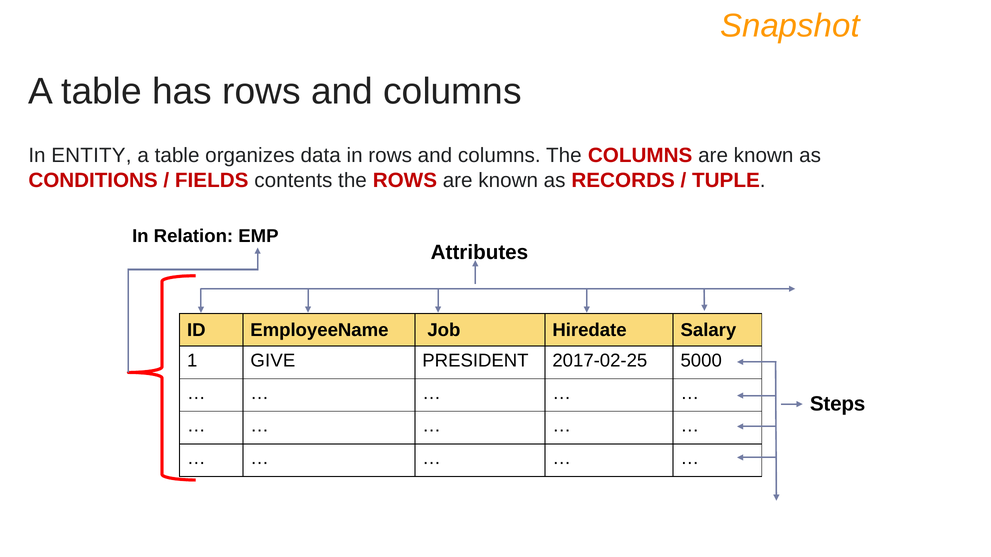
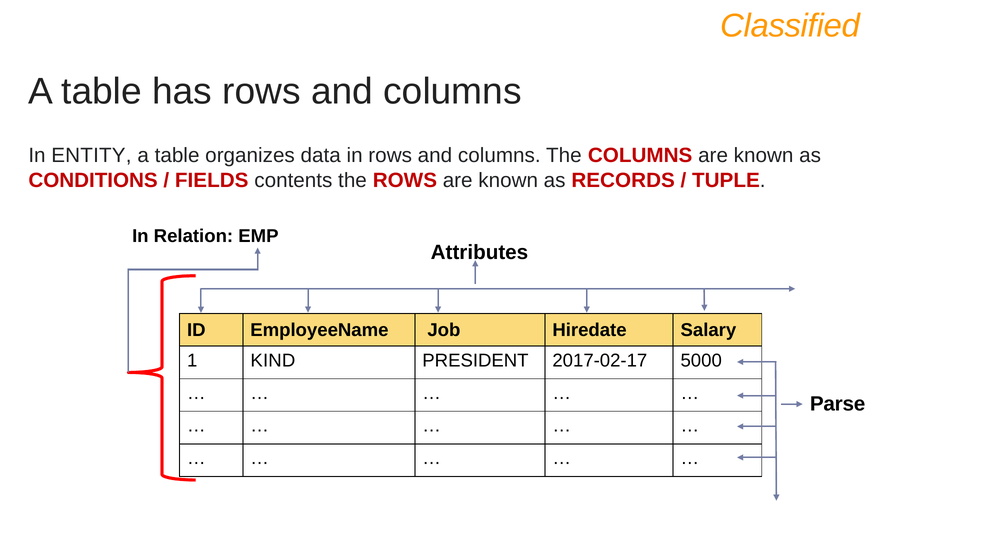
Snapshot: Snapshot -> Classified
GIVE: GIVE -> KIND
2017-02-25: 2017-02-25 -> 2017-02-17
Steps: Steps -> Parse
